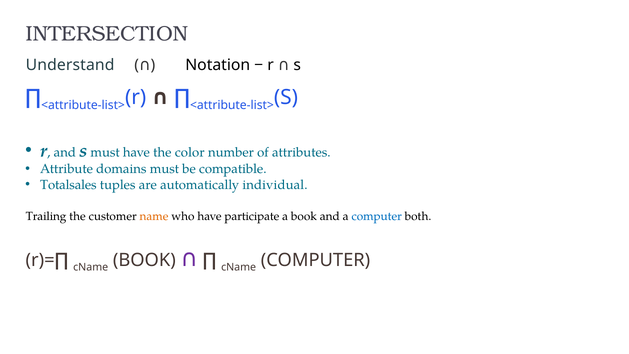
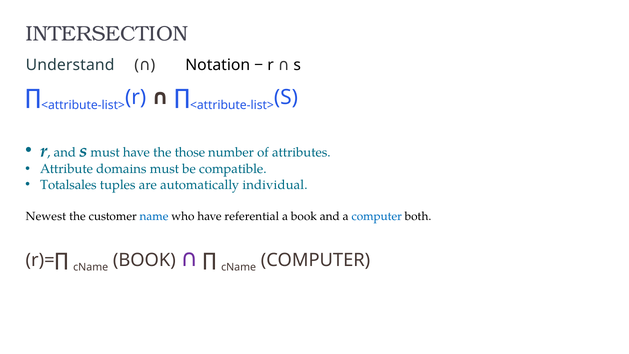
color: color -> those
Trailing: Trailing -> Newest
name colour: orange -> blue
participate: participate -> referential
